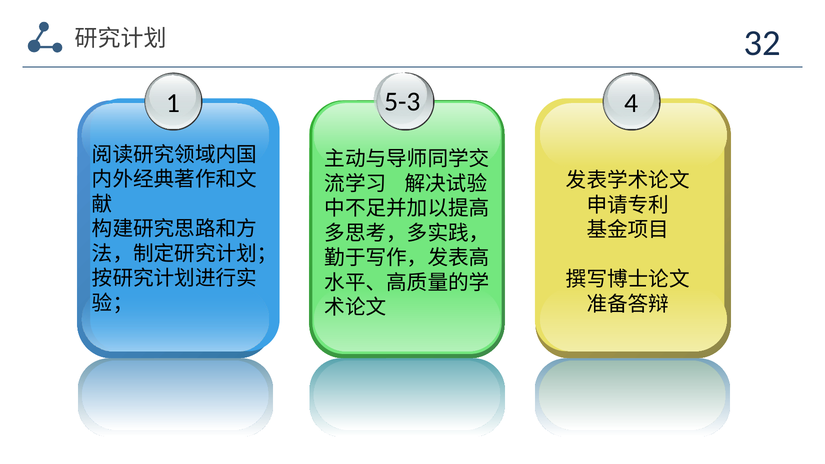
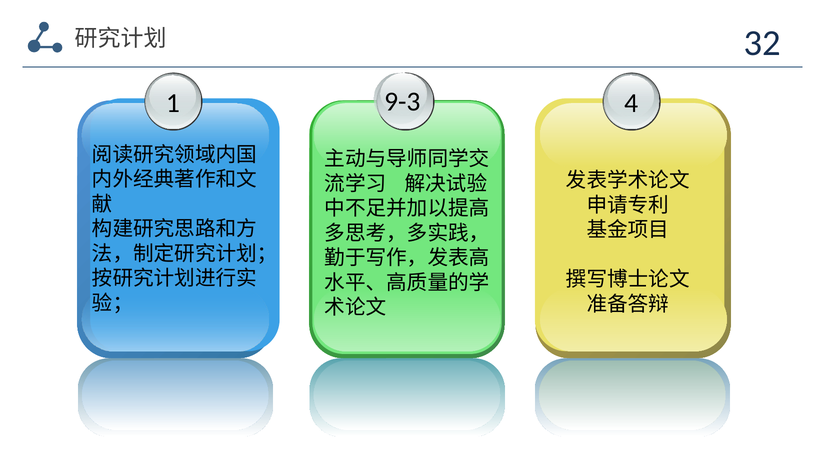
5-3: 5-3 -> 9-3
